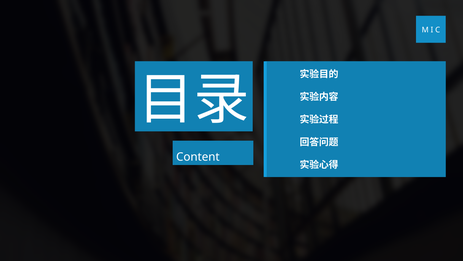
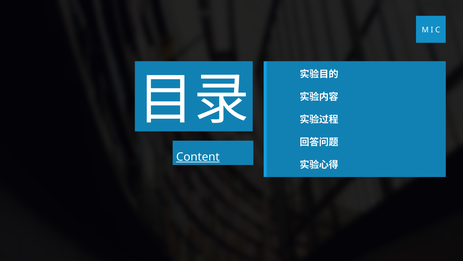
Content underline: none -> present
